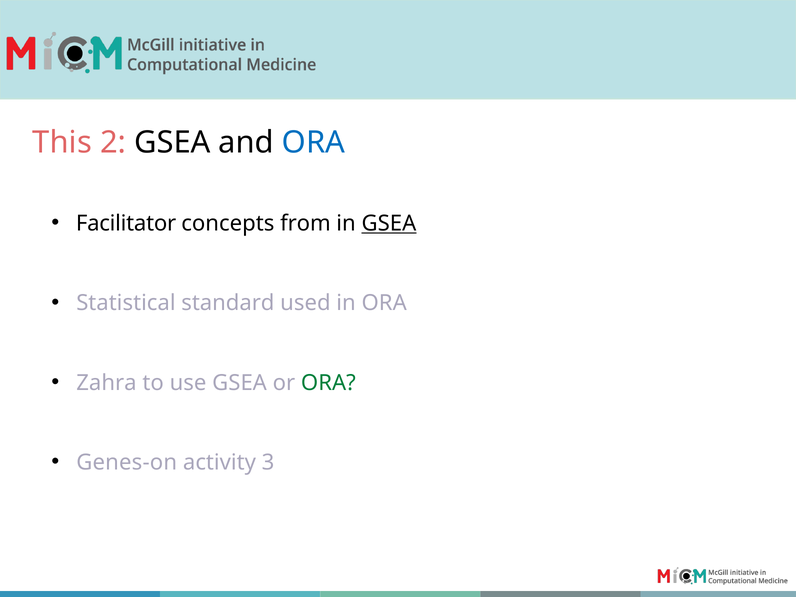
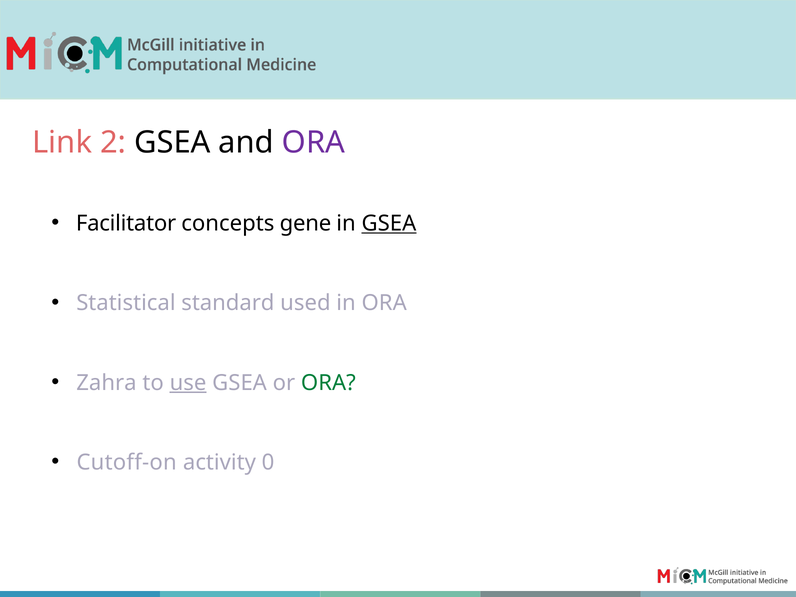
This: This -> Link
ORA at (314, 143) colour: blue -> purple
from: from -> gene
use underline: none -> present
Genes-on: Genes-on -> Cutoff-on
3: 3 -> 0
